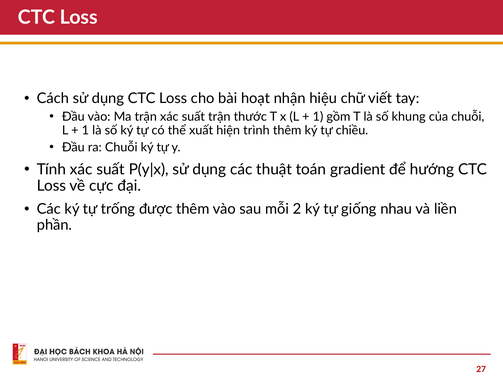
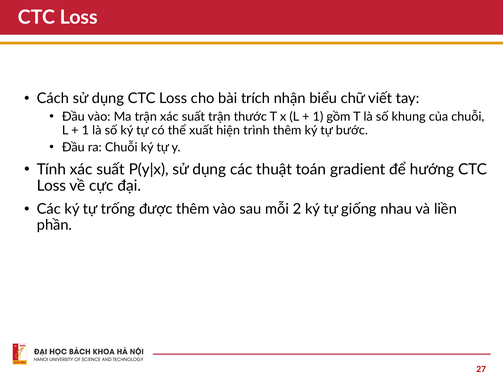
hoạt: hoạt -> trích
hiệu: hiệu -> biểu
chiều: chiều -> bước
